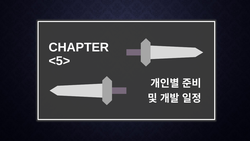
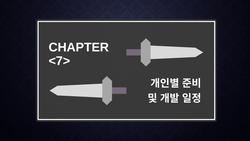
<5>: <5> -> <7>
